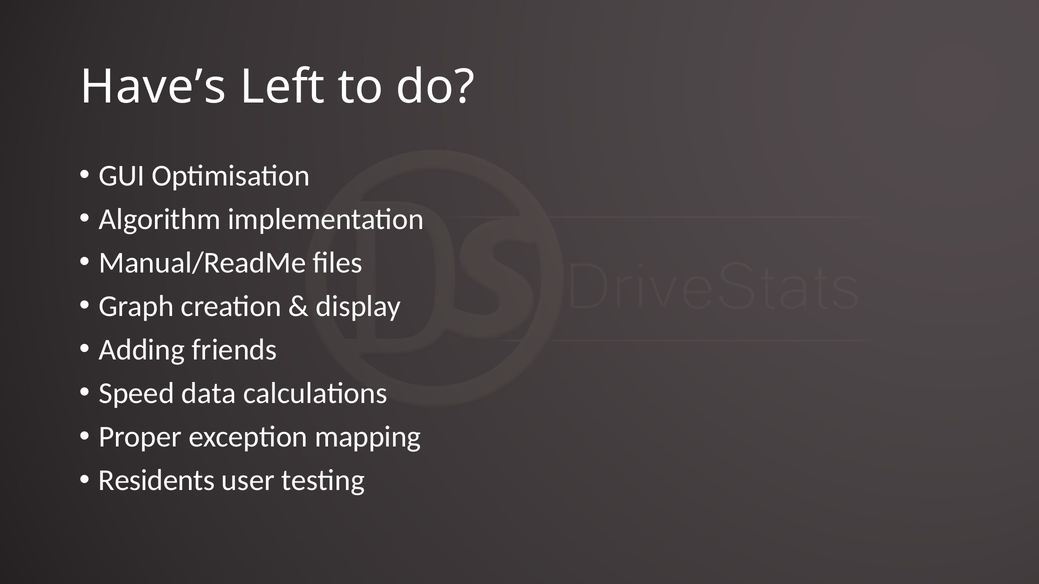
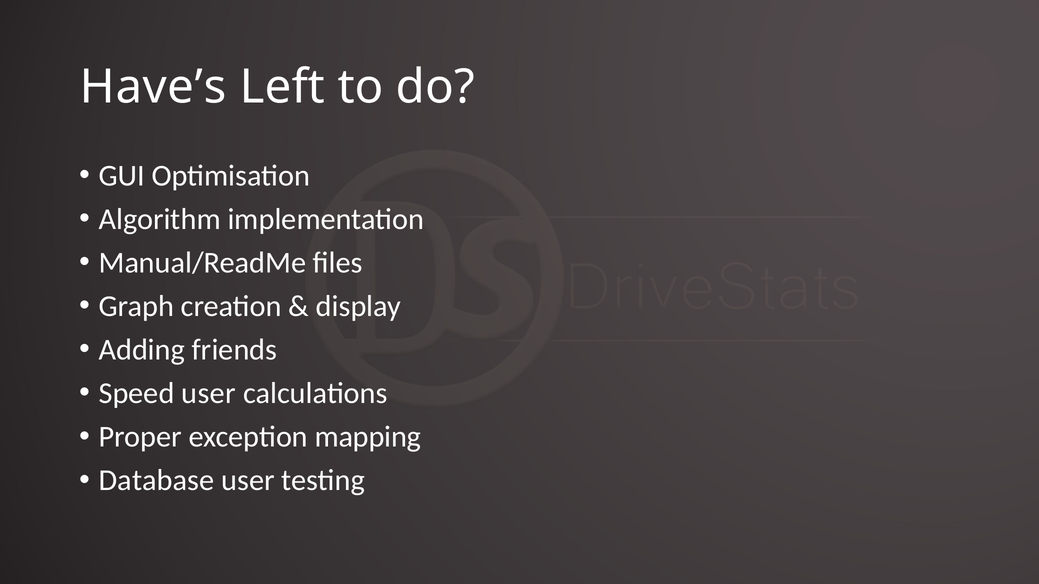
Speed data: data -> user
Residents: Residents -> Database
